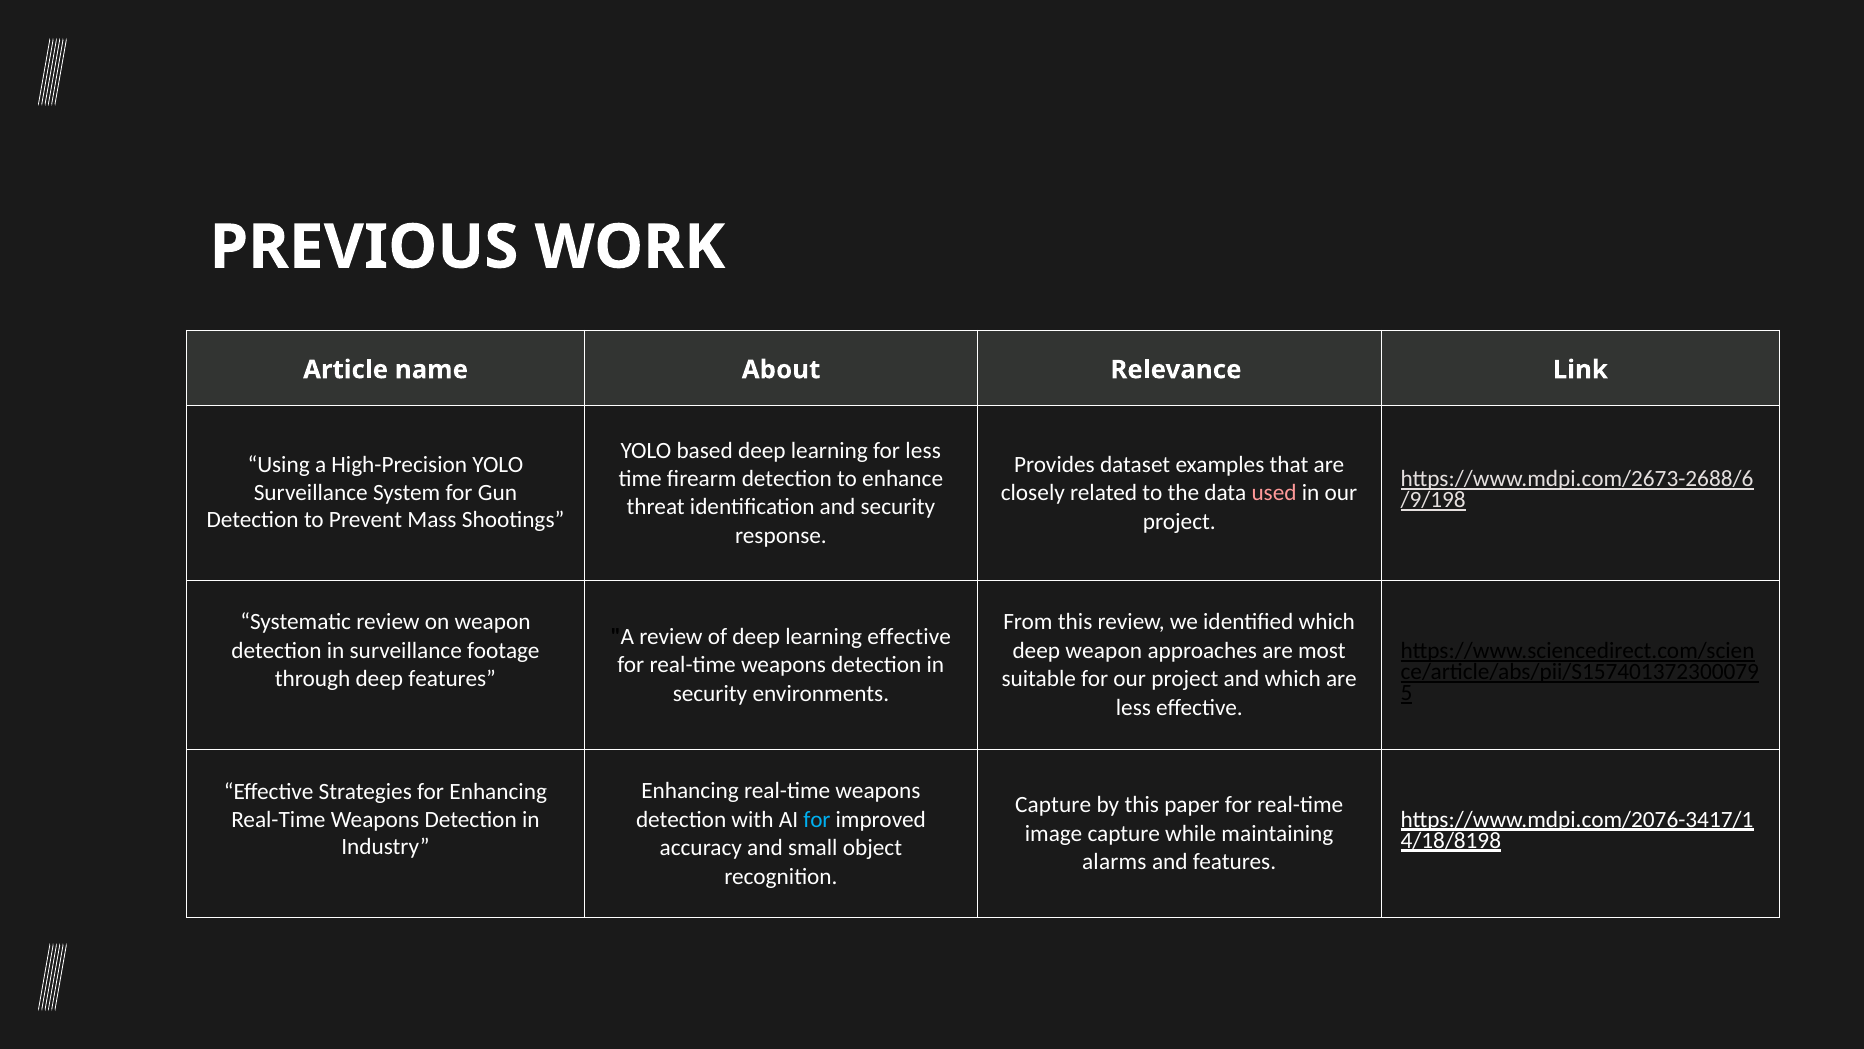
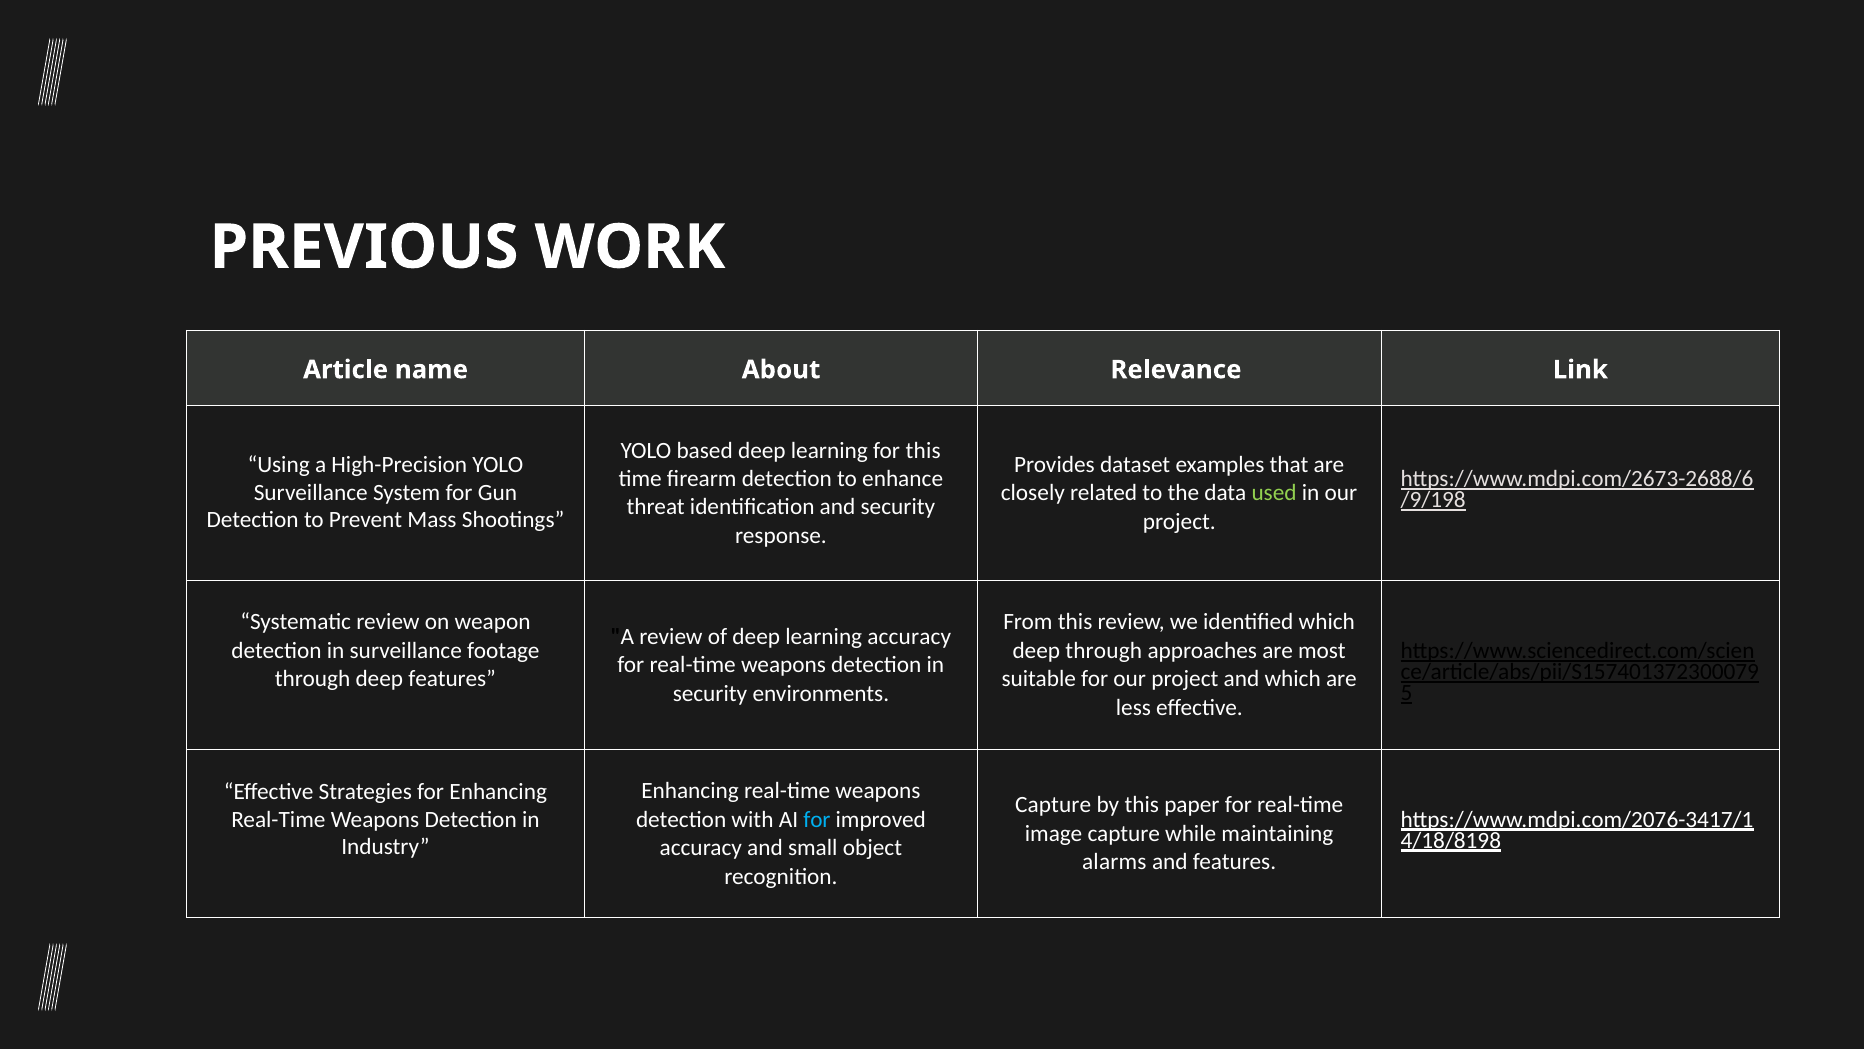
for less: less -> this
used colour: pink -> light green
learning effective: effective -> accuracy
deep weapon: weapon -> through
